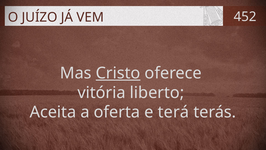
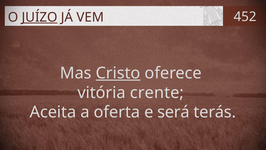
JUÍZO underline: none -> present
liberto: liberto -> crente
terá: terá -> será
